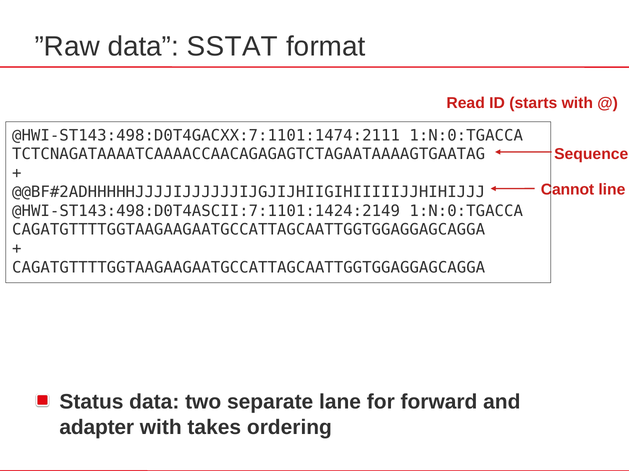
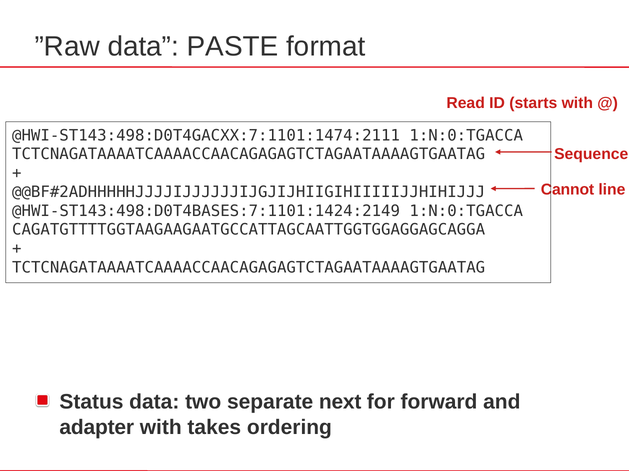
SSTAT: SSTAT -> PASTE
@HWI-ST143:498:D0T4ASCII:7:1101:1424:2149: @HWI-ST143:498:D0T4ASCII:7:1101:1424:2149 -> @HWI-ST143:498:D0T4BASES:7:1101:1424:2149
CAGATGTTTTGGTAAGAAGAATGCCATTAGCAATTGGTGGAGGAGCAGGA at (249, 268): CAGATGTTTTGGTAAGAAGAATGCCATTAGCAATTGGTGGAGGAGCAGGA -> TCTCNAGATAAAATCAAAACCAACAGAGAGTCTAGAATAAAAGTGAATAG
lane: lane -> next
